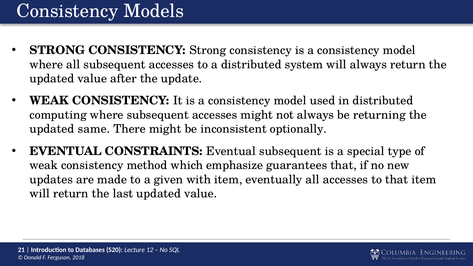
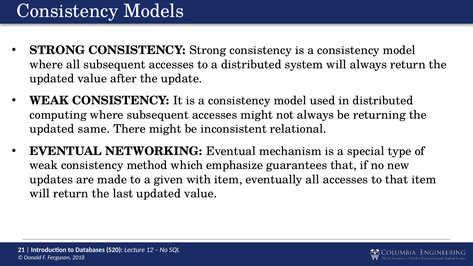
optionally: optionally -> relational
CONSTRAINTS: CONSTRAINTS -> NETWORKING
Eventual subsequent: subsequent -> mechanism
